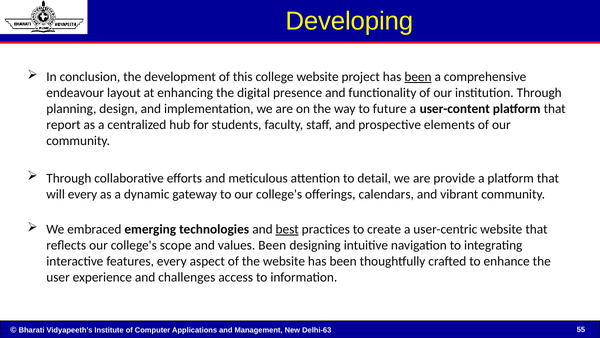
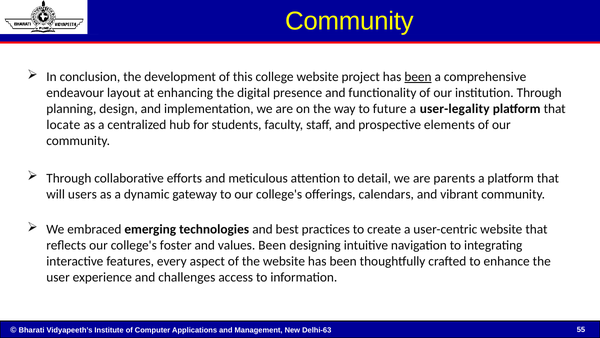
Developing at (349, 21): Developing -> Community
user-content: user-content -> user-legality
report: report -> locate
provide: provide -> parents
will every: every -> users
best underline: present -> none
scope: scope -> foster
